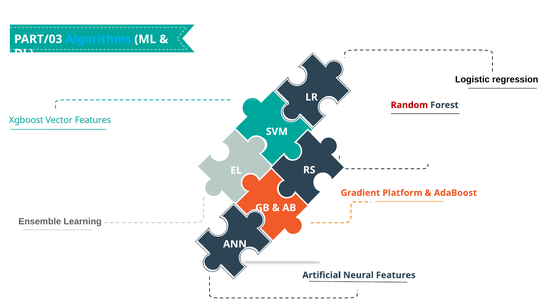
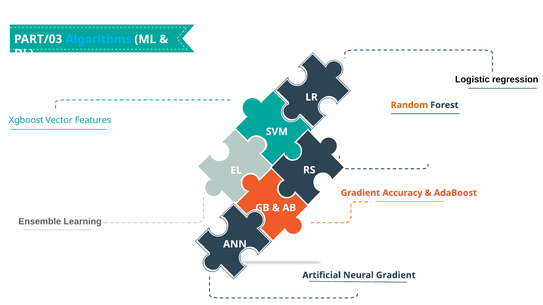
Random colour: red -> orange
Platform: Platform -> Accuracy
Neural Features: Features -> Gradient
